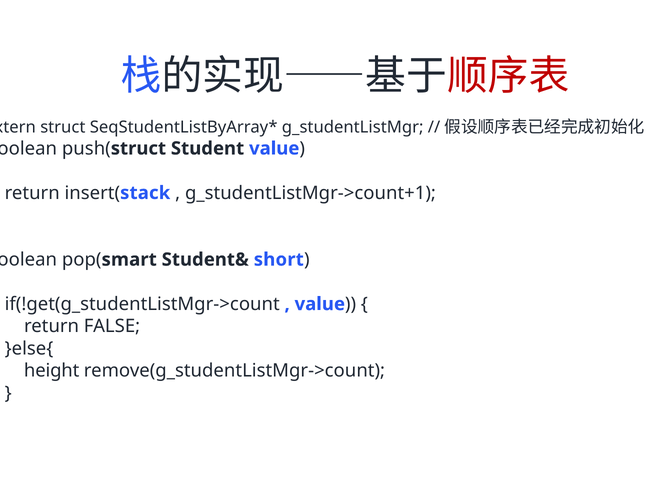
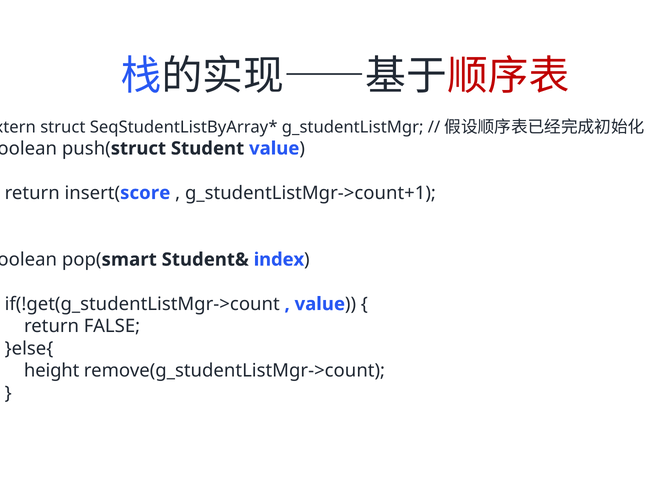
stack: stack -> score
short: short -> index
